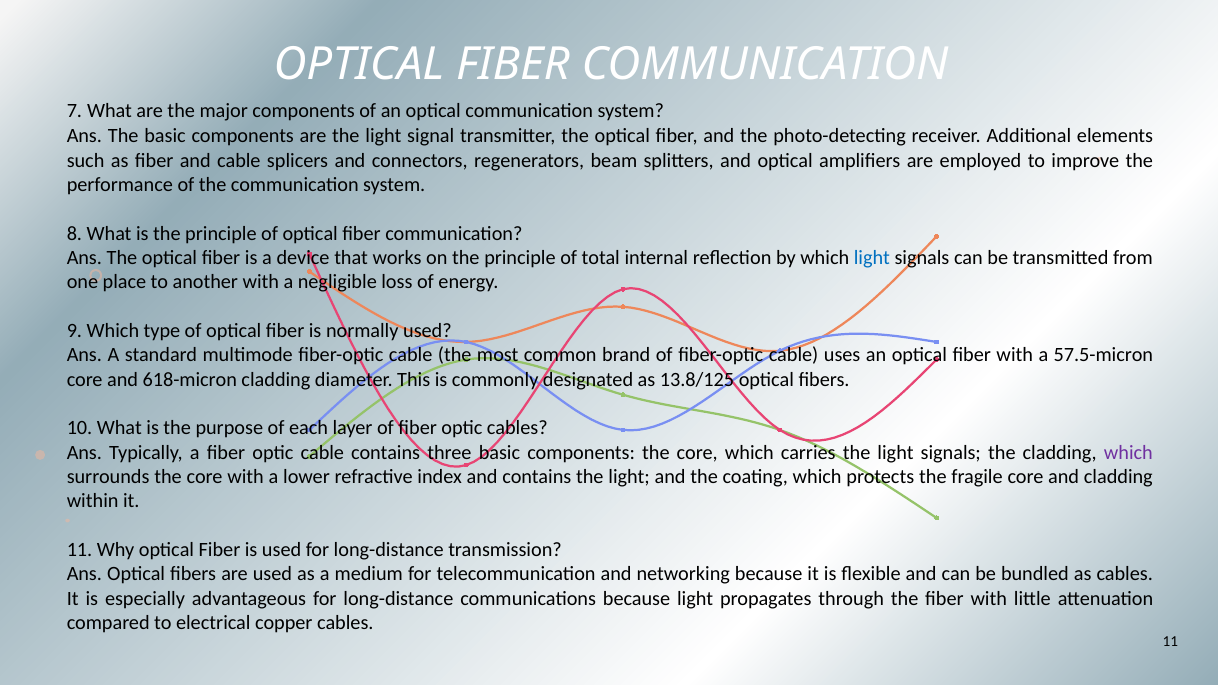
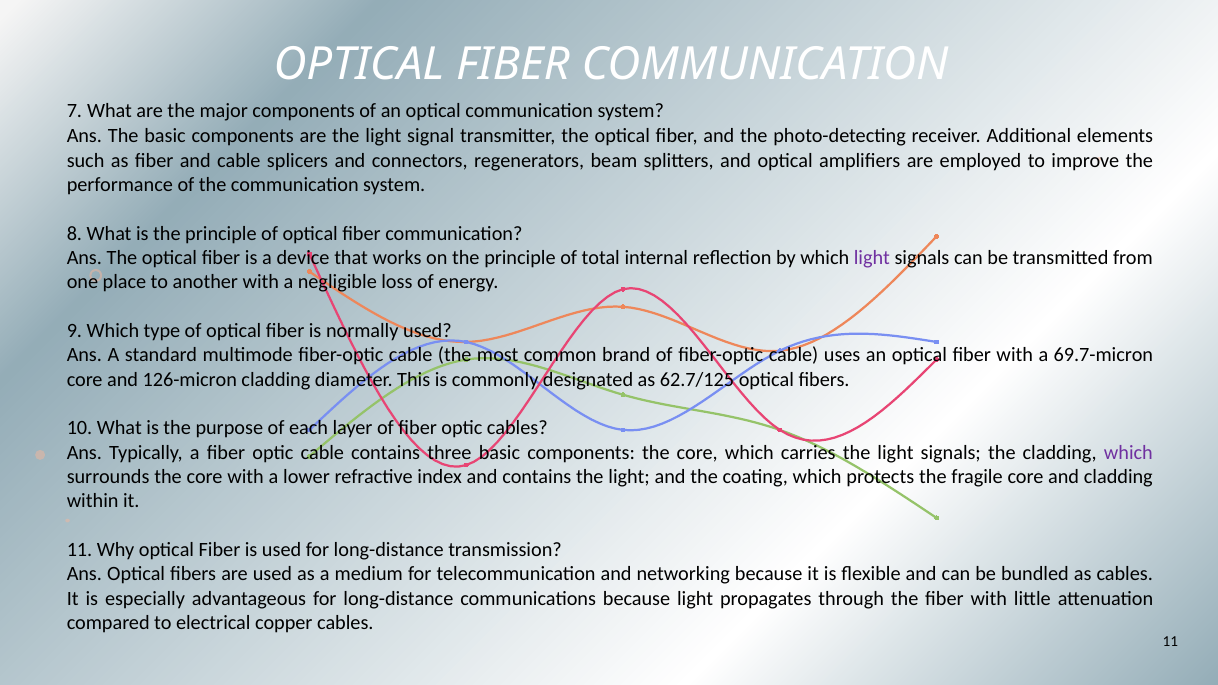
light at (872, 258) colour: blue -> purple
57.5-micron: 57.5-micron -> 69.7-micron
618-micron: 618-micron -> 126-micron
13.8/125: 13.8/125 -> 62.7/125
